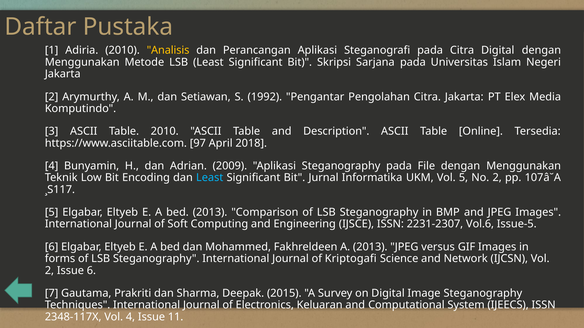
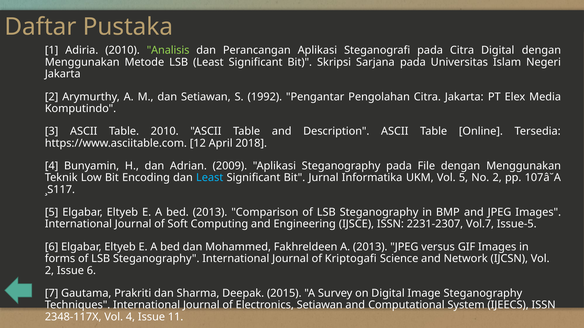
Analisis colour: yellow -> light green
97: 97 -> 12
Vol.6: Vol.6 -> Vol.7
Electronics Keluaran: Keluaran -> Setiawan
